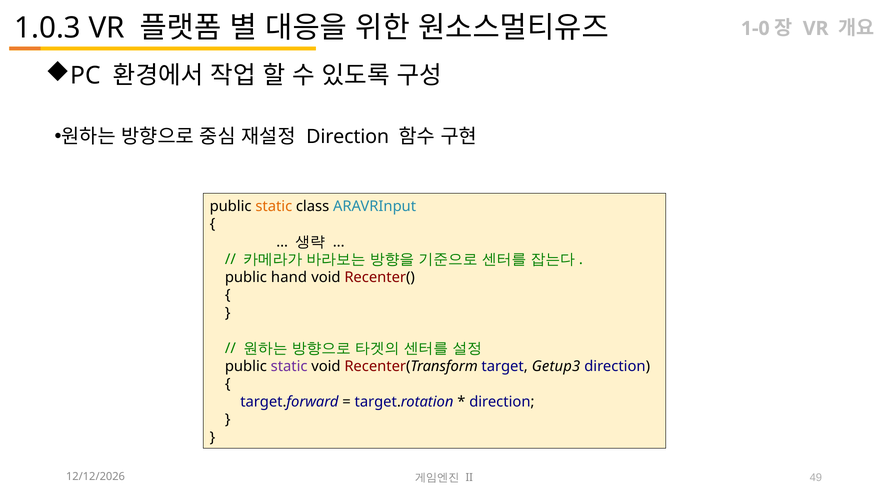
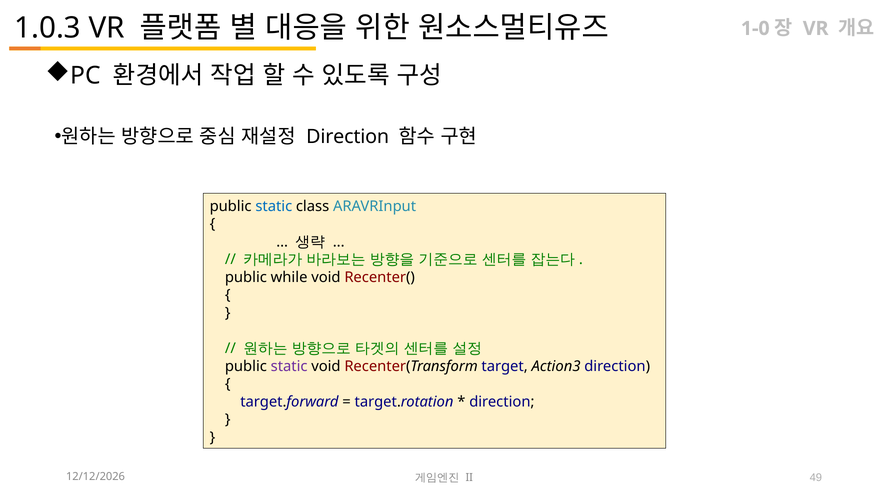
static at (274, 206) colour: orange -> blue
hand: hand -> while
Getup3: Getup3 -> Action3
